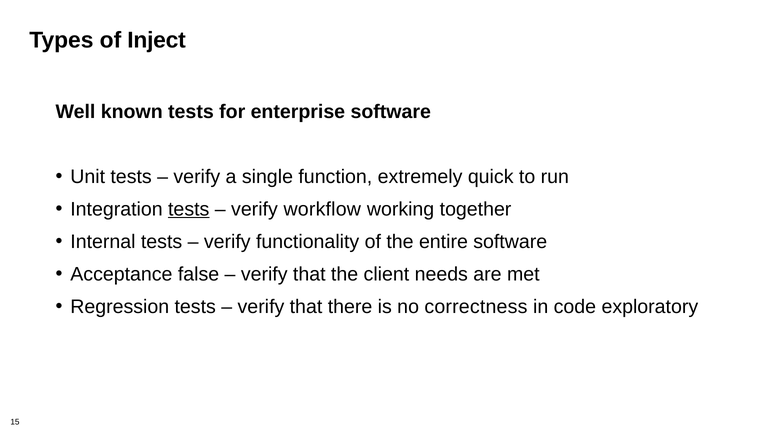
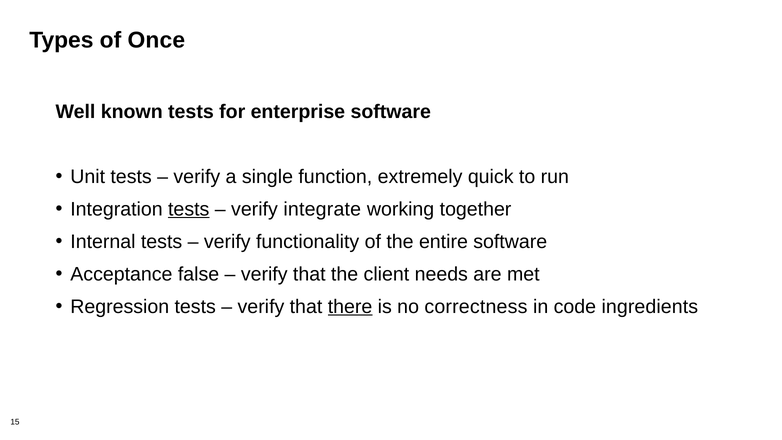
Inject: Inject -> Once
workflow: workflow -> integrate
there underline: none -> present
exploratory: exploratory -> ingredients
